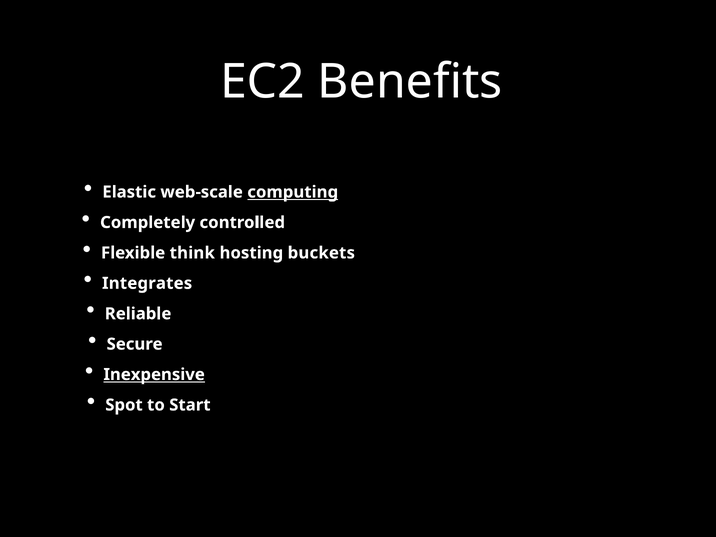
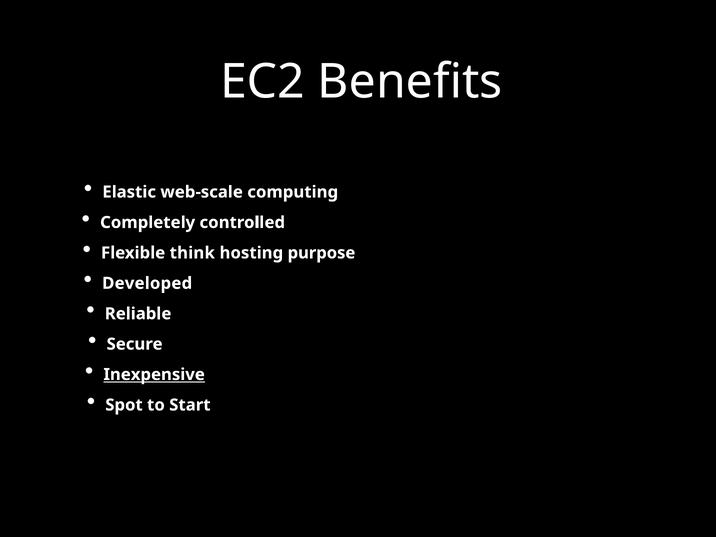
computing underline: present -> none
buckets: buckets -> purpose
Integrates: Integrates -> Developed
